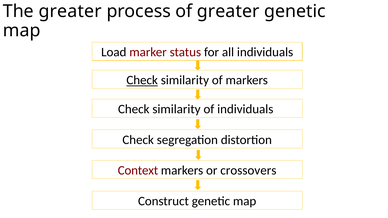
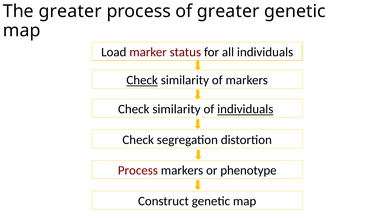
individuals at (245, 109) underline: none -> present
Context at (138, 171): Context -> Process
crossovers: crossovers -> phenotype
